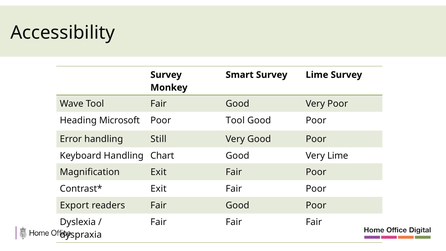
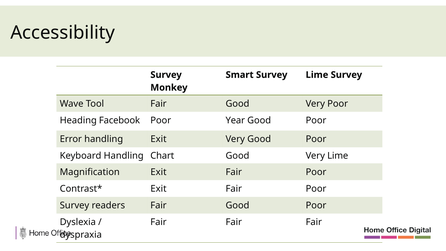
Microsoft: Microsoft -> Facebook
Poor Tool: Tool -> Year
handling Still: Still -> Exit
Export at (74, 205): Export -> Survey
